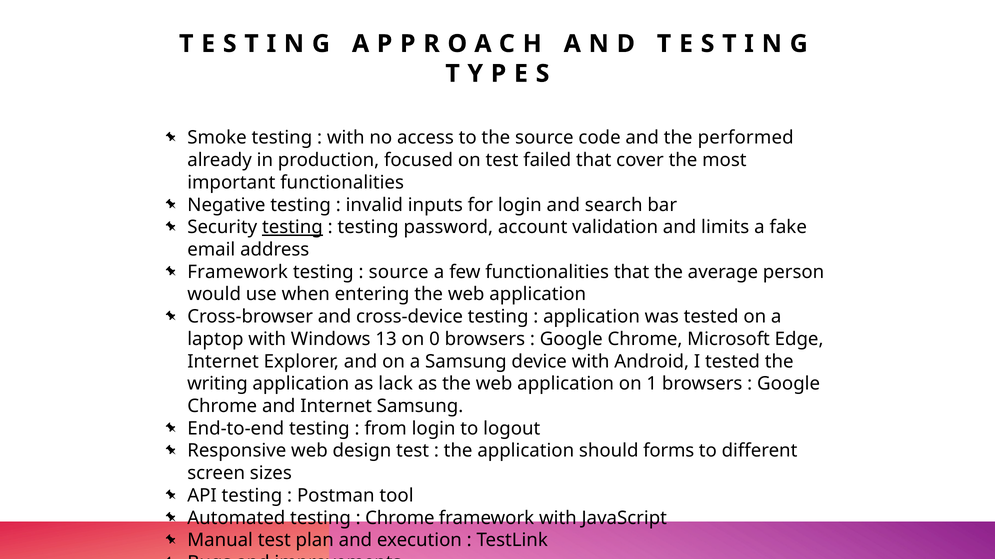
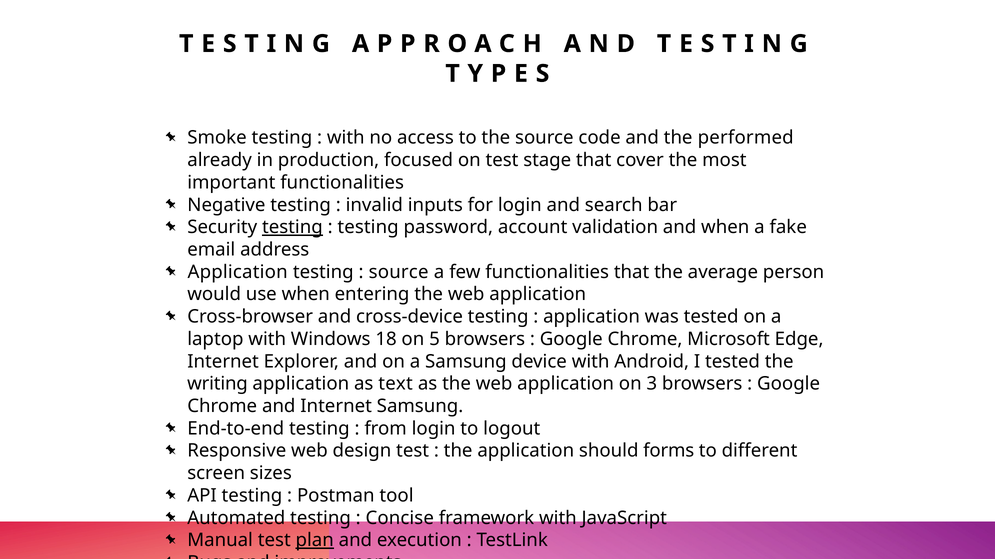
failed: failed -> stage
and limits: limits -> when
Framework at (238, 272): Framework -> Application
13: 13 -> 18
0: 0 -> 5
lack: lack -> text
1: 1 -> 3
Chrome at (400, 519): Chrome -> Concise
plan underline: none -> present
